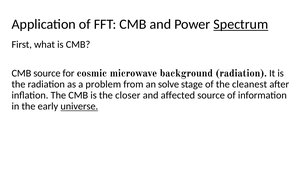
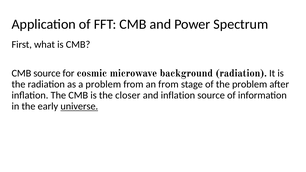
Spectrum underline: present -> none
an solve: solve -> from
the cleanest: cleanest -> problem
and affected: affected -> inflation
